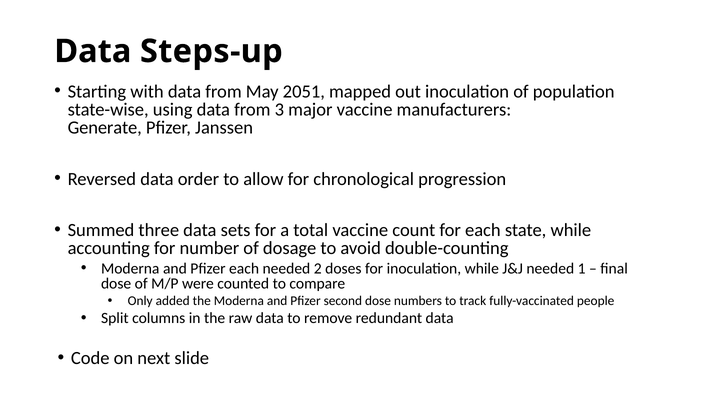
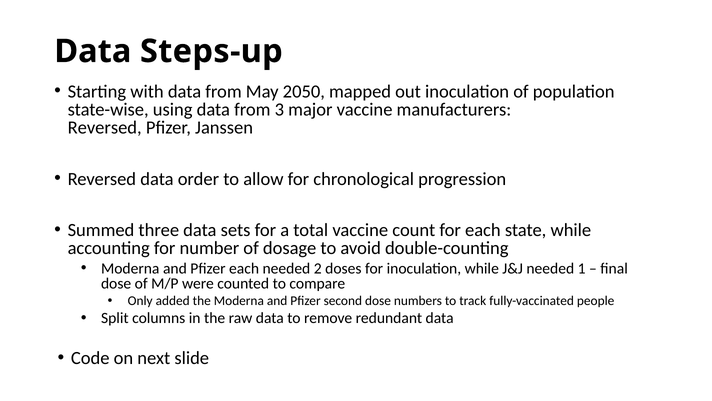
2051: 2051 -> 2050
Generate at (105, 127): Generate -> Reversed
